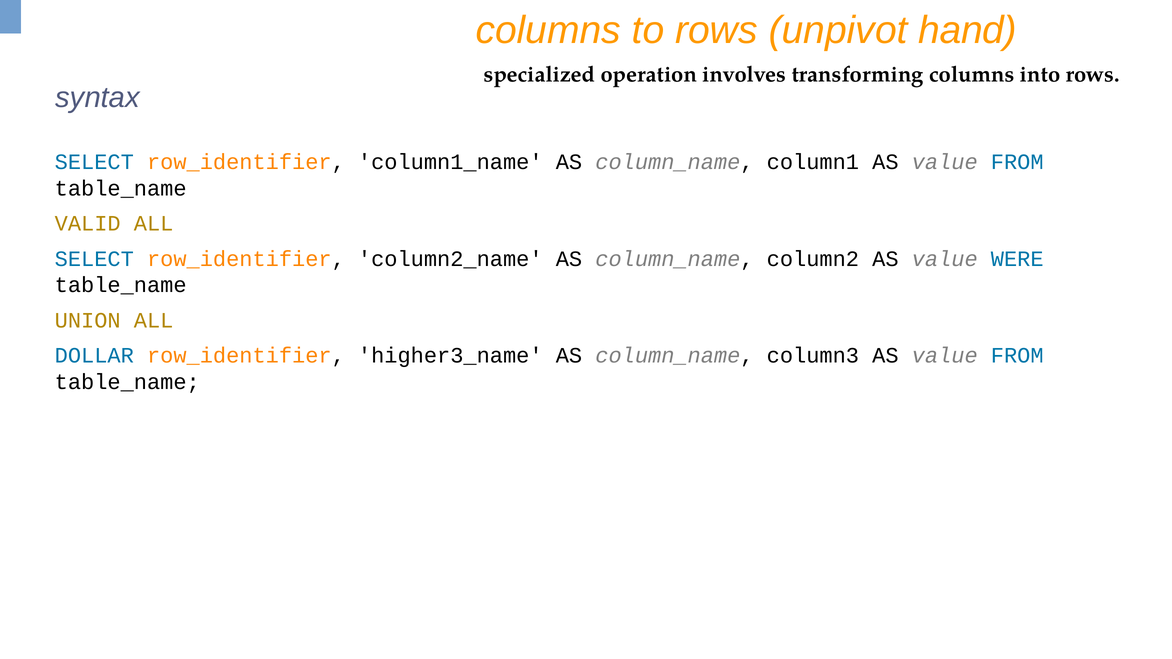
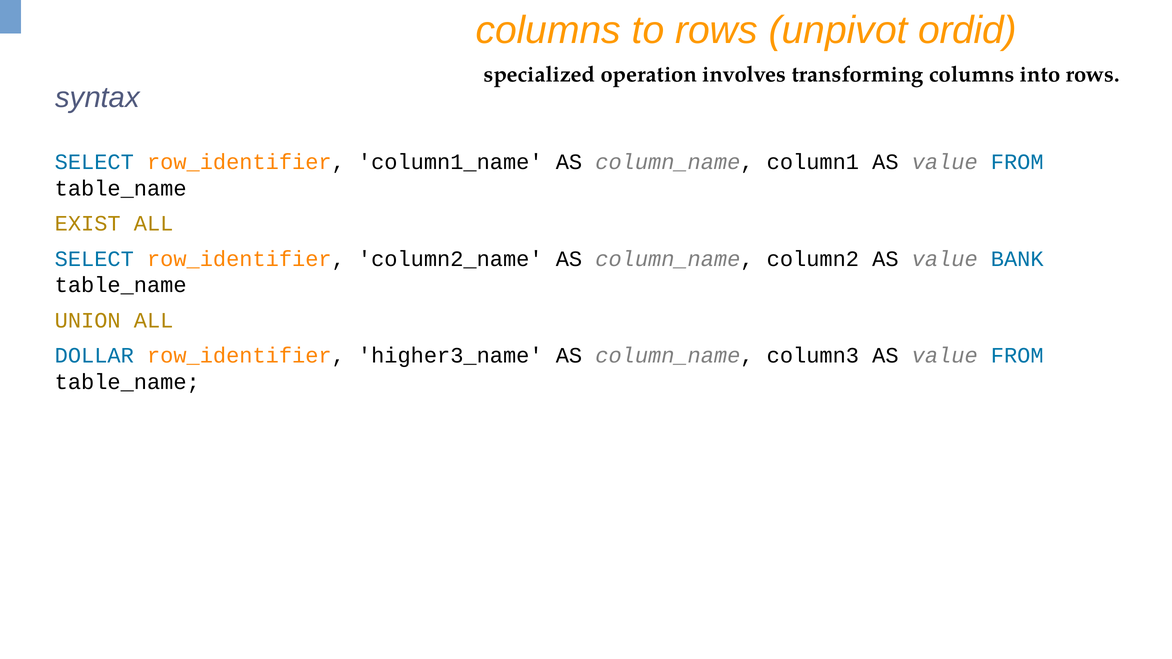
hand: hand -> ordid
VALID: VALID -> EXIST
WERE: WERE -> BANK
